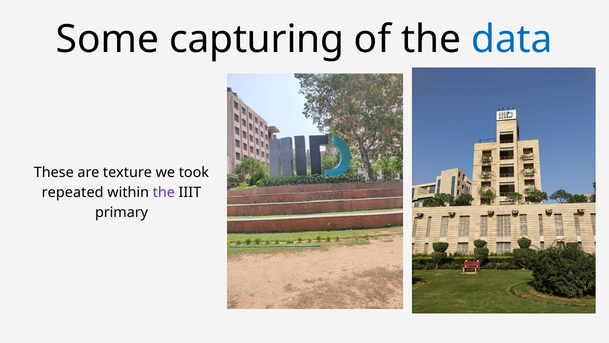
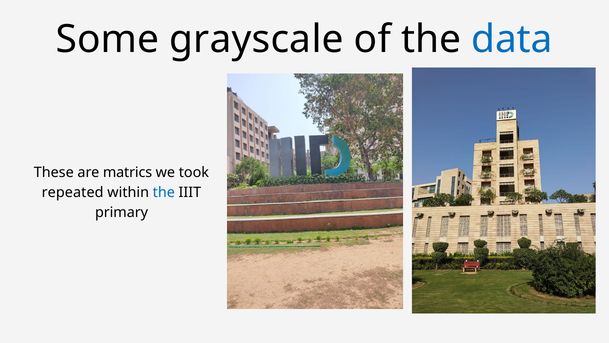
capturing: capturing -> grayscale
texture: texture -> matrics
the at (164, 192) colour: purple -> blue
